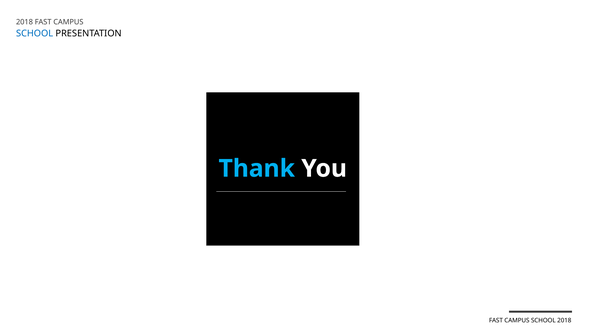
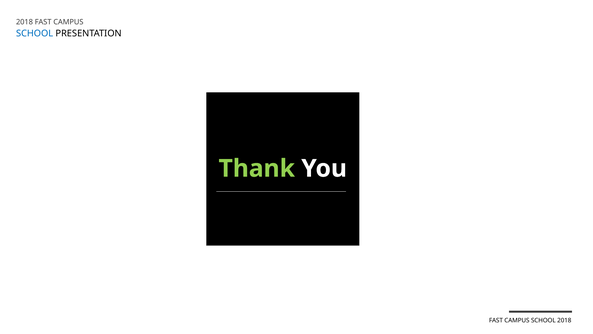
Thank colour: light blue -> light green
